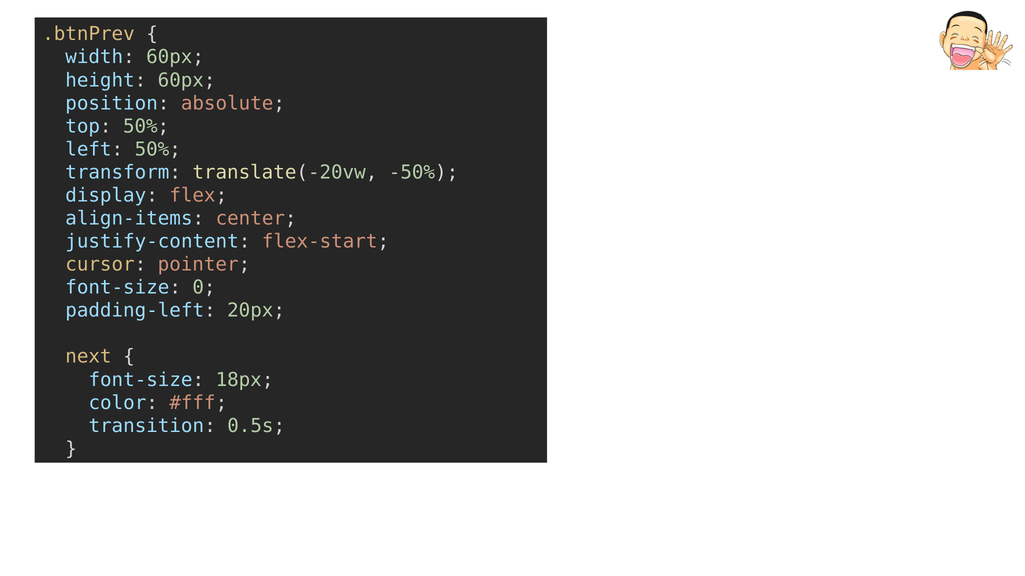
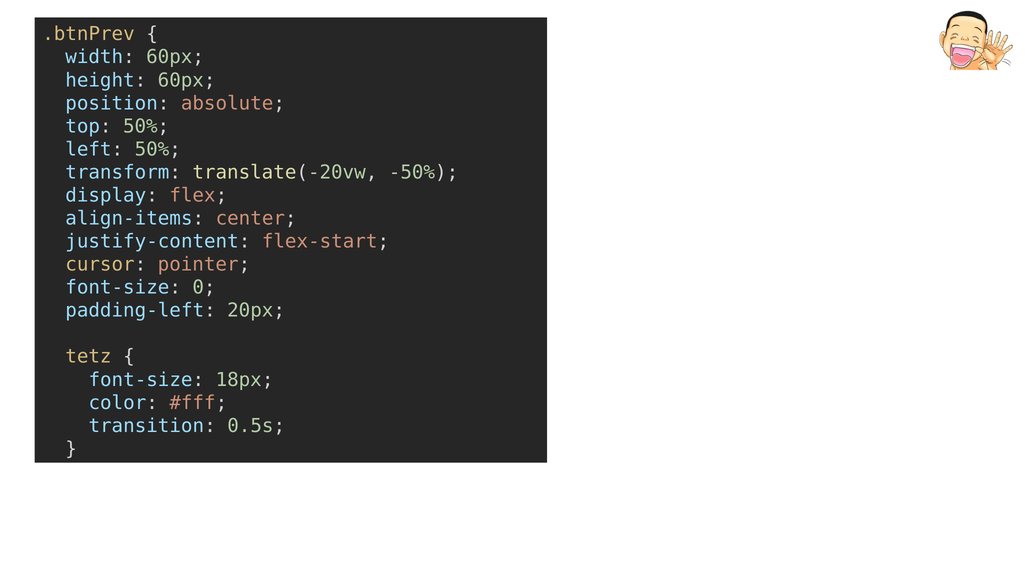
next: next -> tetz
